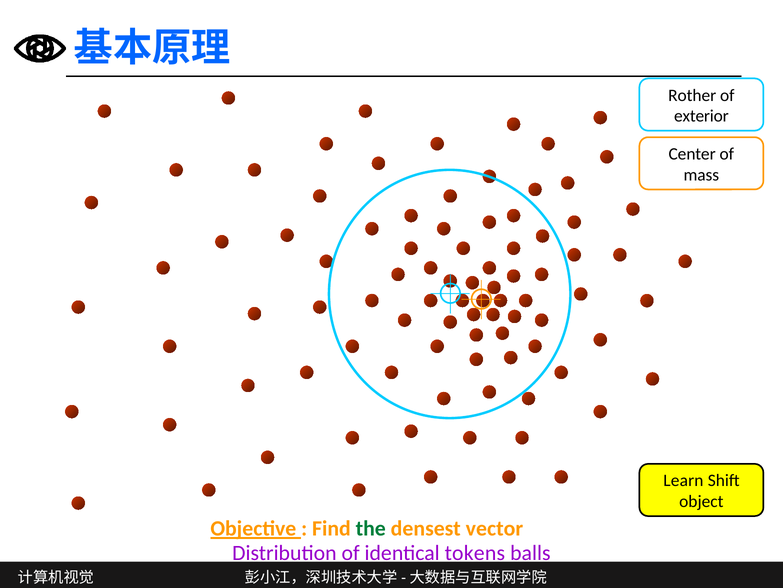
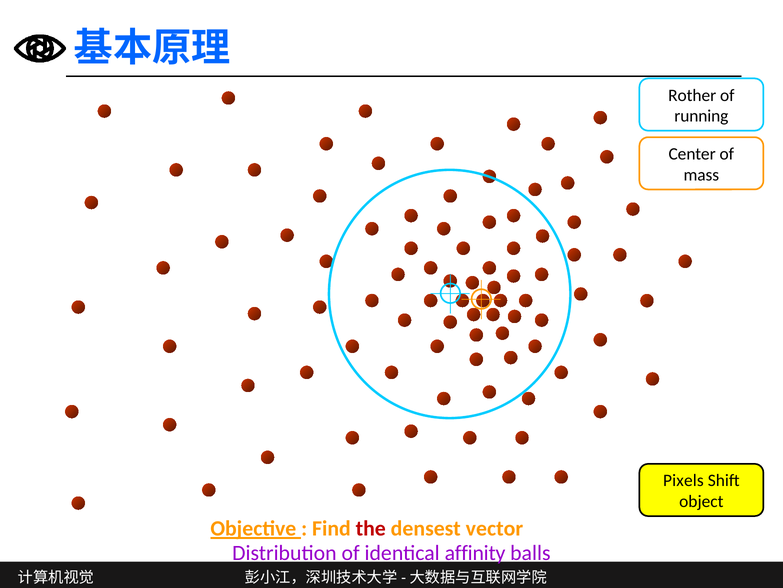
exterior: exterior -> running
Learn: Learn -> Pixels
the colour: green -> red
tokens: tokens -> affinity
